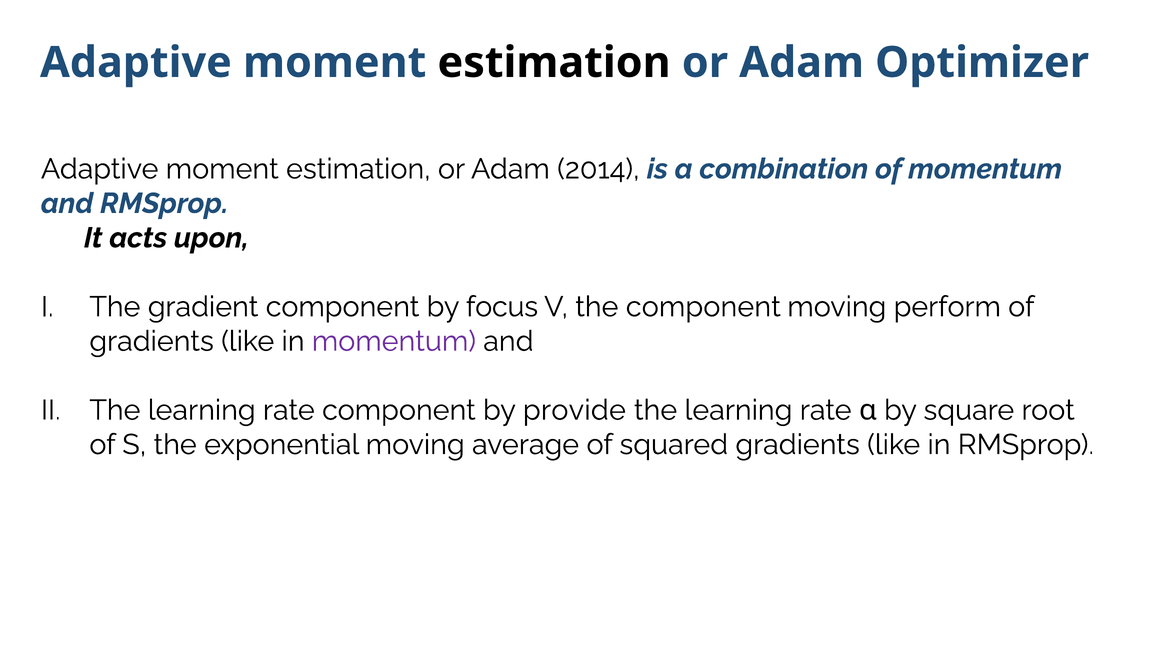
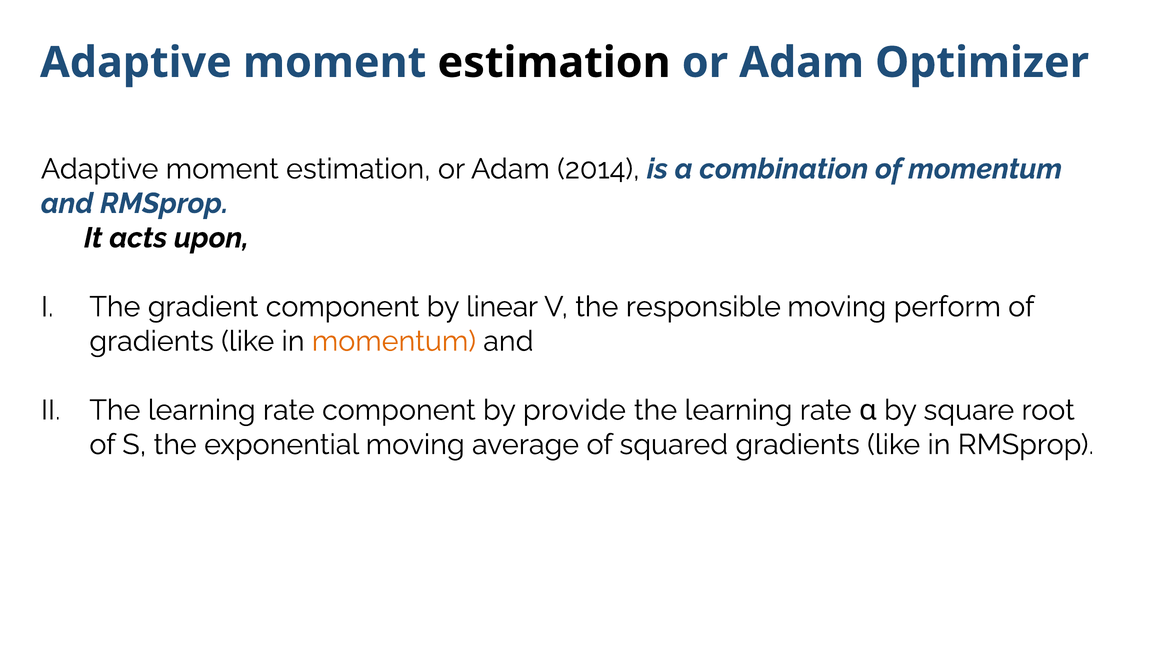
focus: focus -> linear
the component: component -> responsible
momentum at (394, 341) colour: purple -> orange
